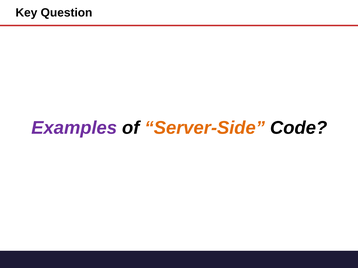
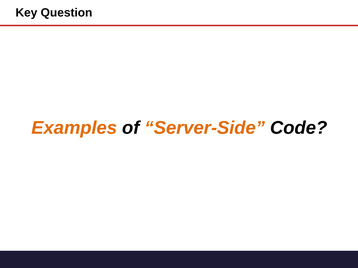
Examples colour: purple -> orange
